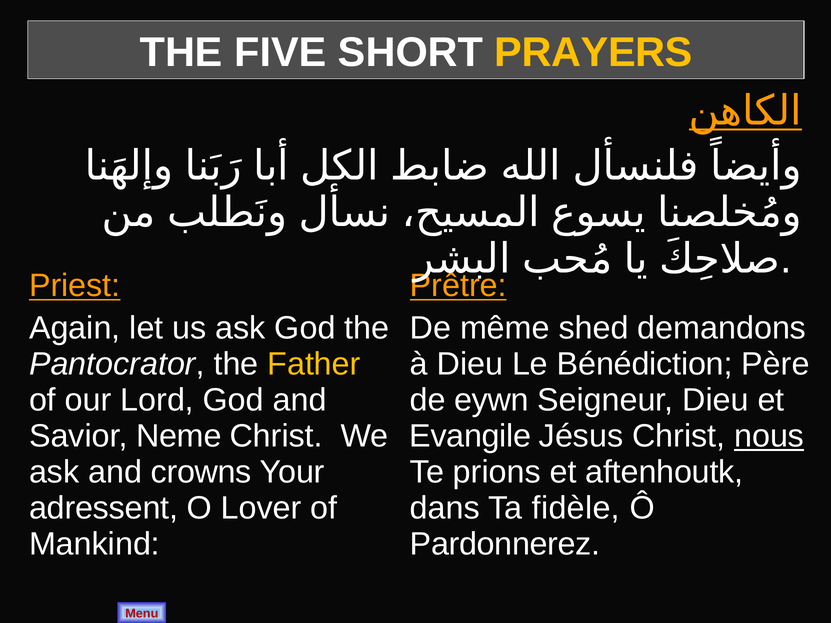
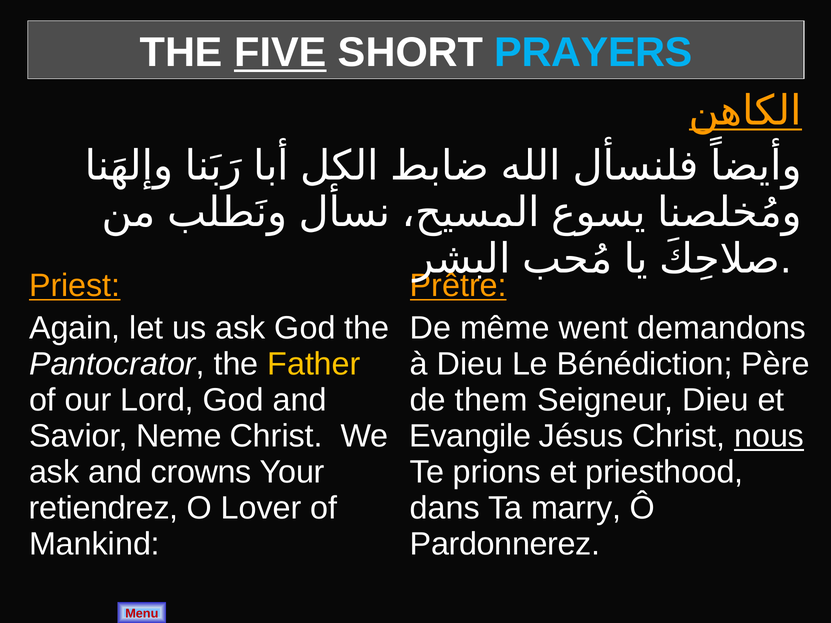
FIVE underline: none -> present
PRAYERS colour: yellow -> light blue
shed: shed -> went
eywn: eywn -> them
aftenhoutk: aftenhoutk -> priesthood
adressent: adressent -> retiendrez
fidèle: fidèle -> marry
